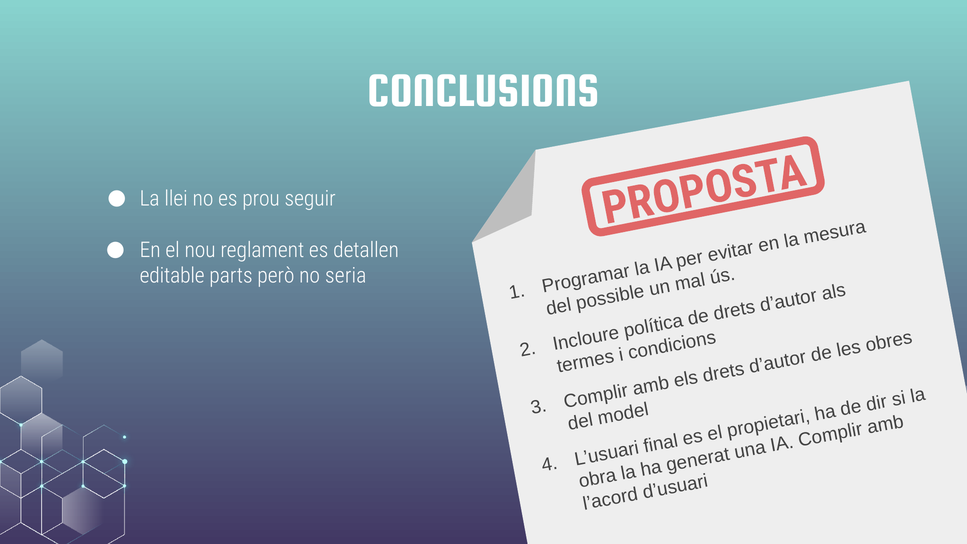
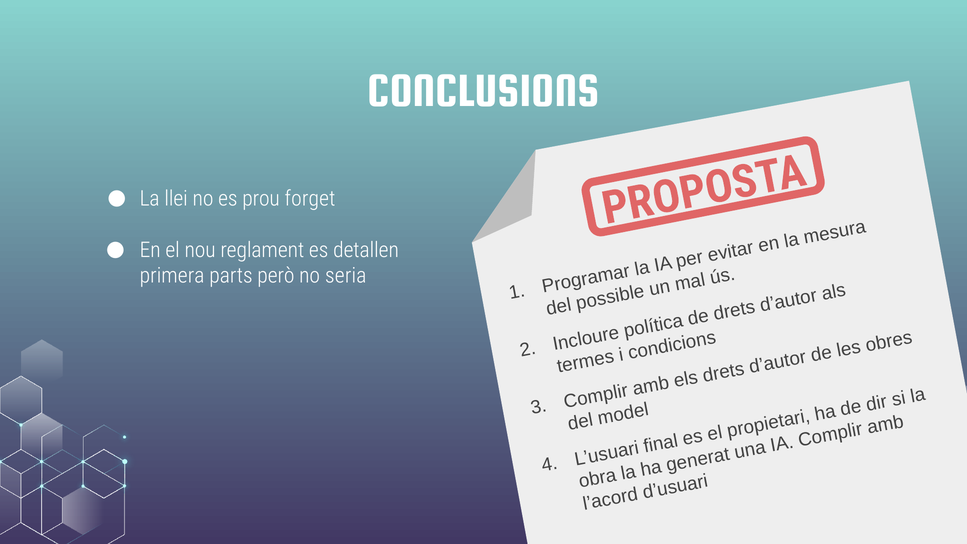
seguir: seguir -> forget
editable: editable -> primera
